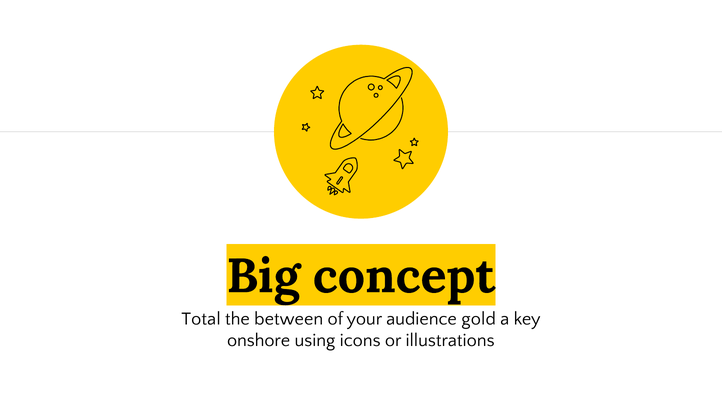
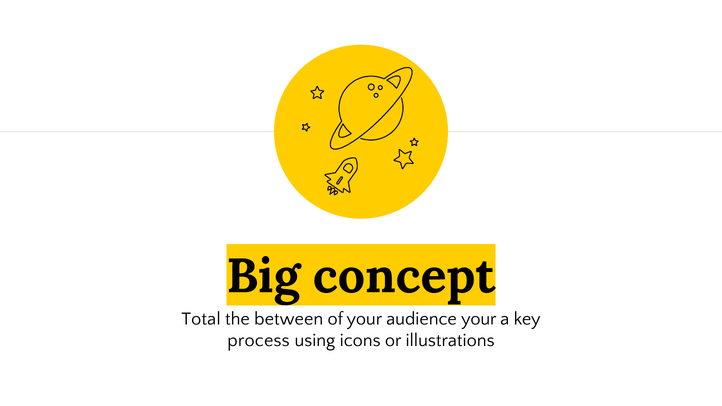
audience gold: gold -> your
onshore: onshore -> process
